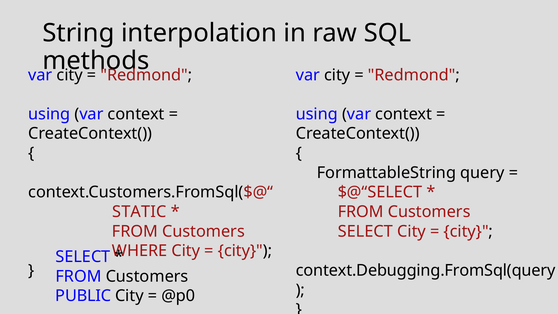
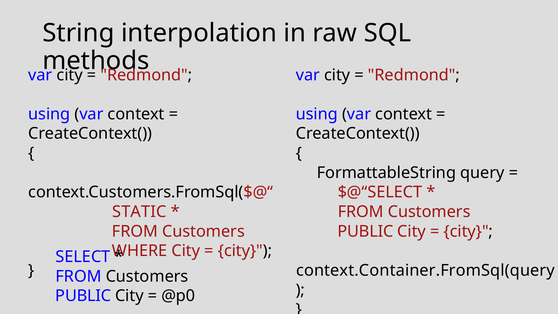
SELECT at (365, 231): SELECT -> PUBLIC
context.Debugging.FromSql(query: context.Debugging.FromSql(query -> context.Container.FromSql(query
